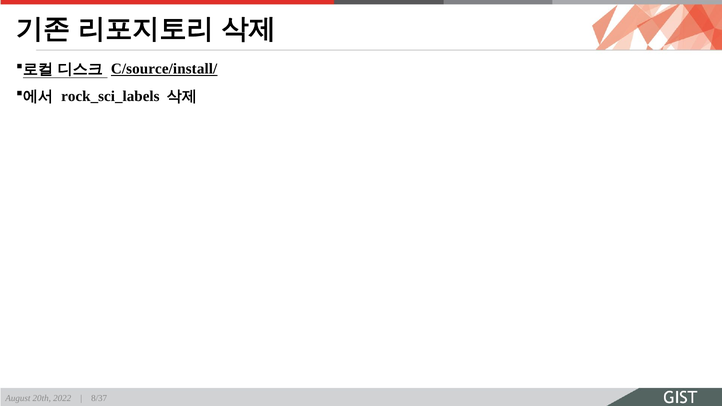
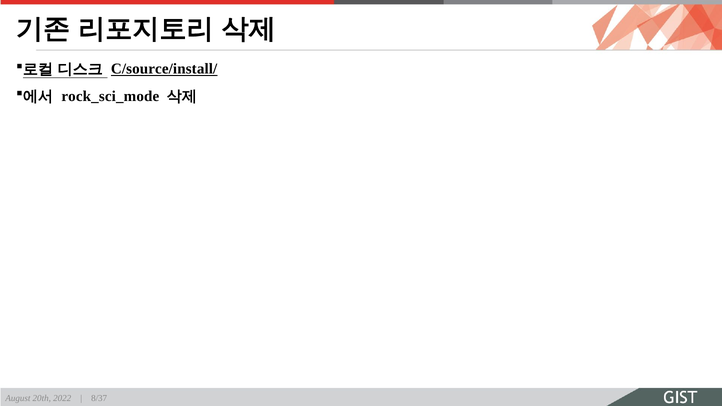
rock_sci_labels: rock_sci_labels -> rock_sci_mode
